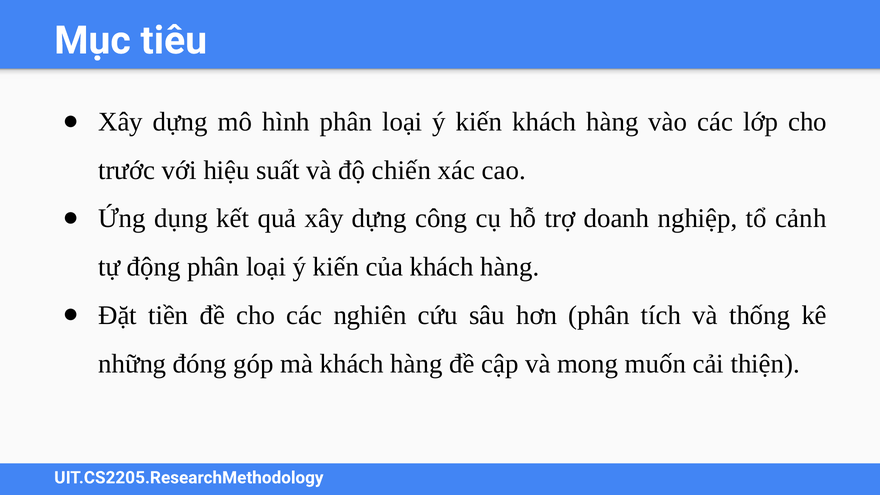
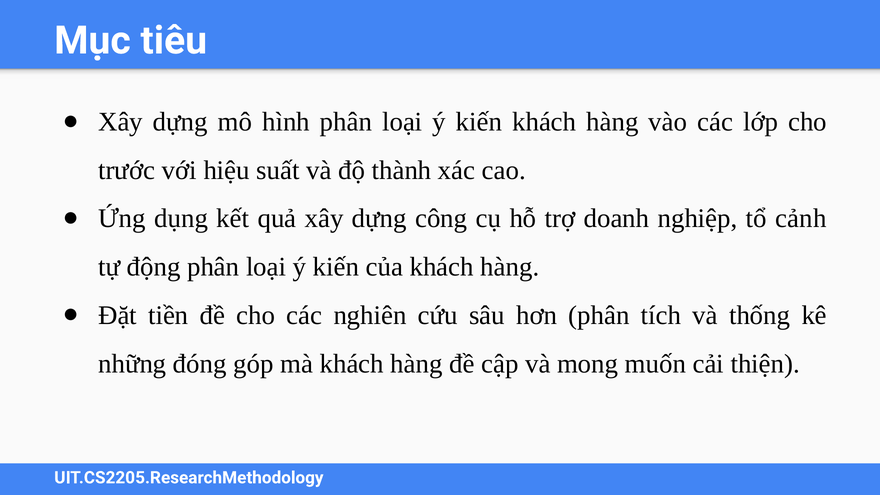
chiến: chiến -> thành
